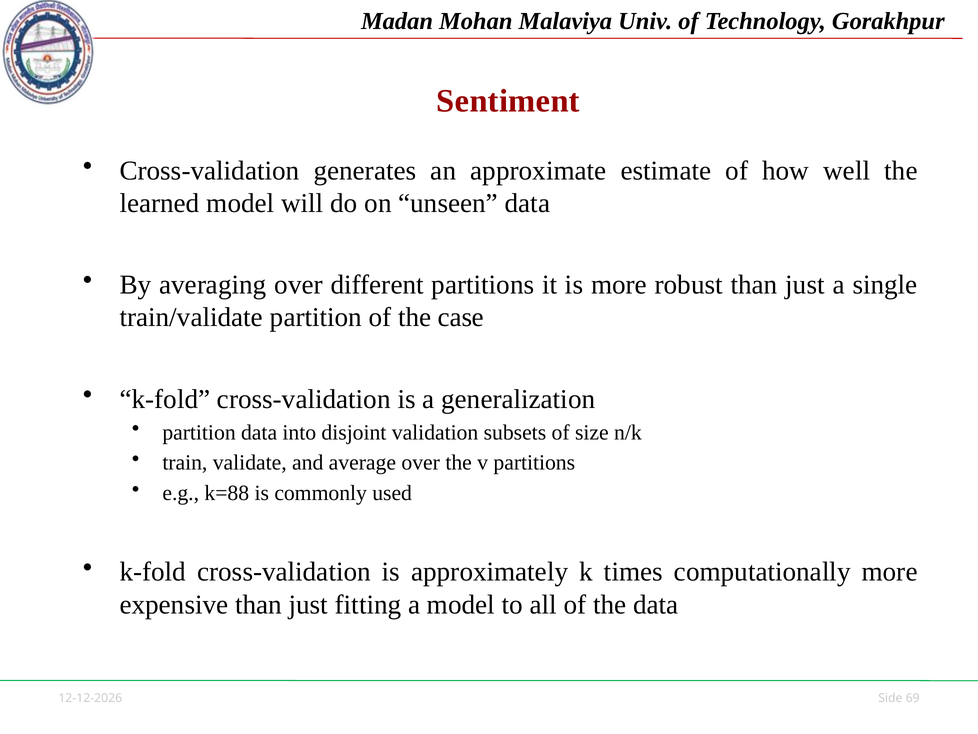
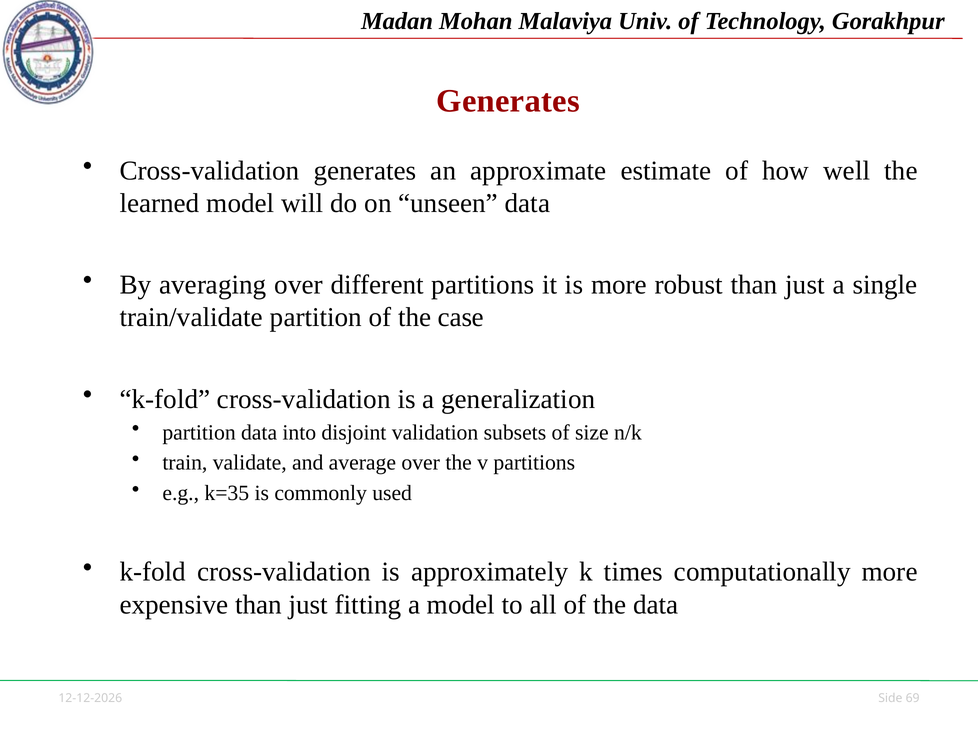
Sentiment at (508, 101): Sentiment -> Generates
k=88: k=88 -> k=35
